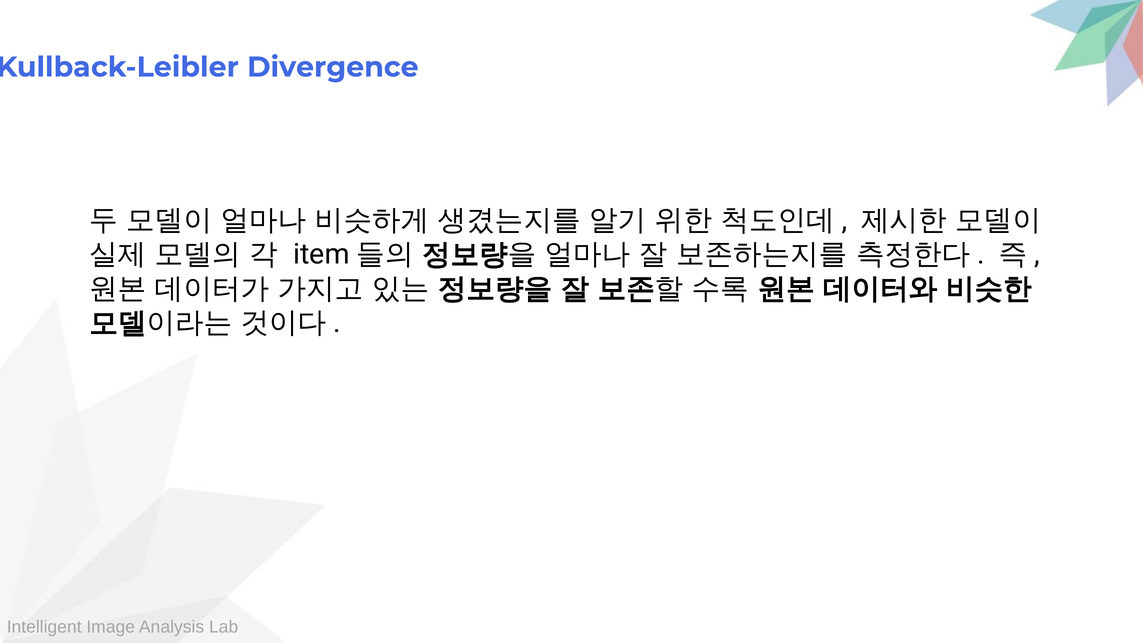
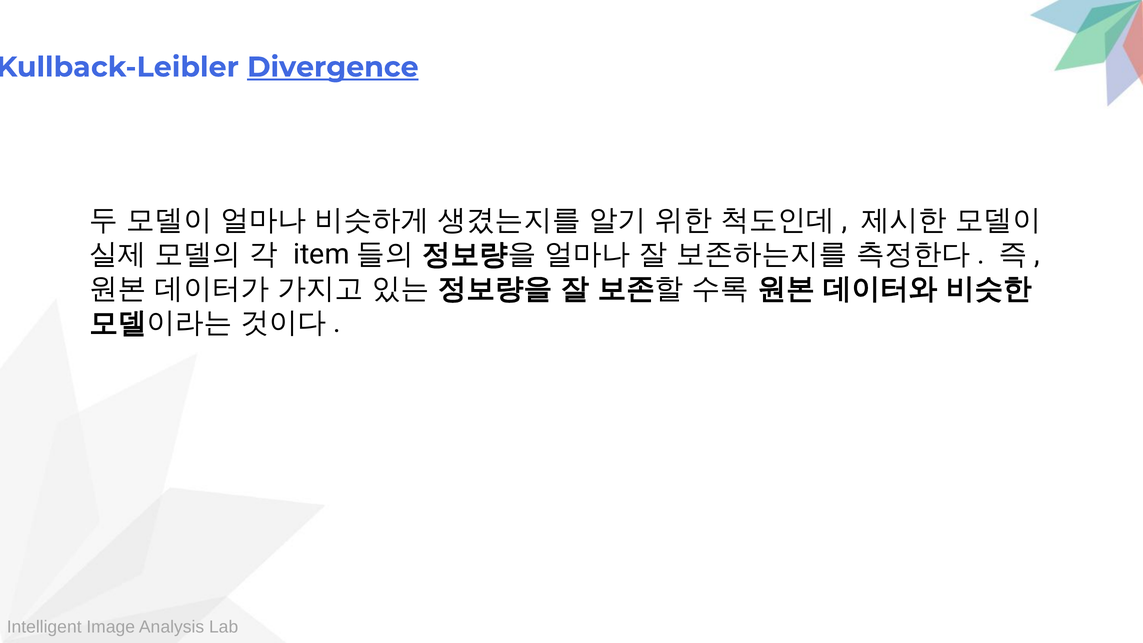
Divergence underline: none -> present
